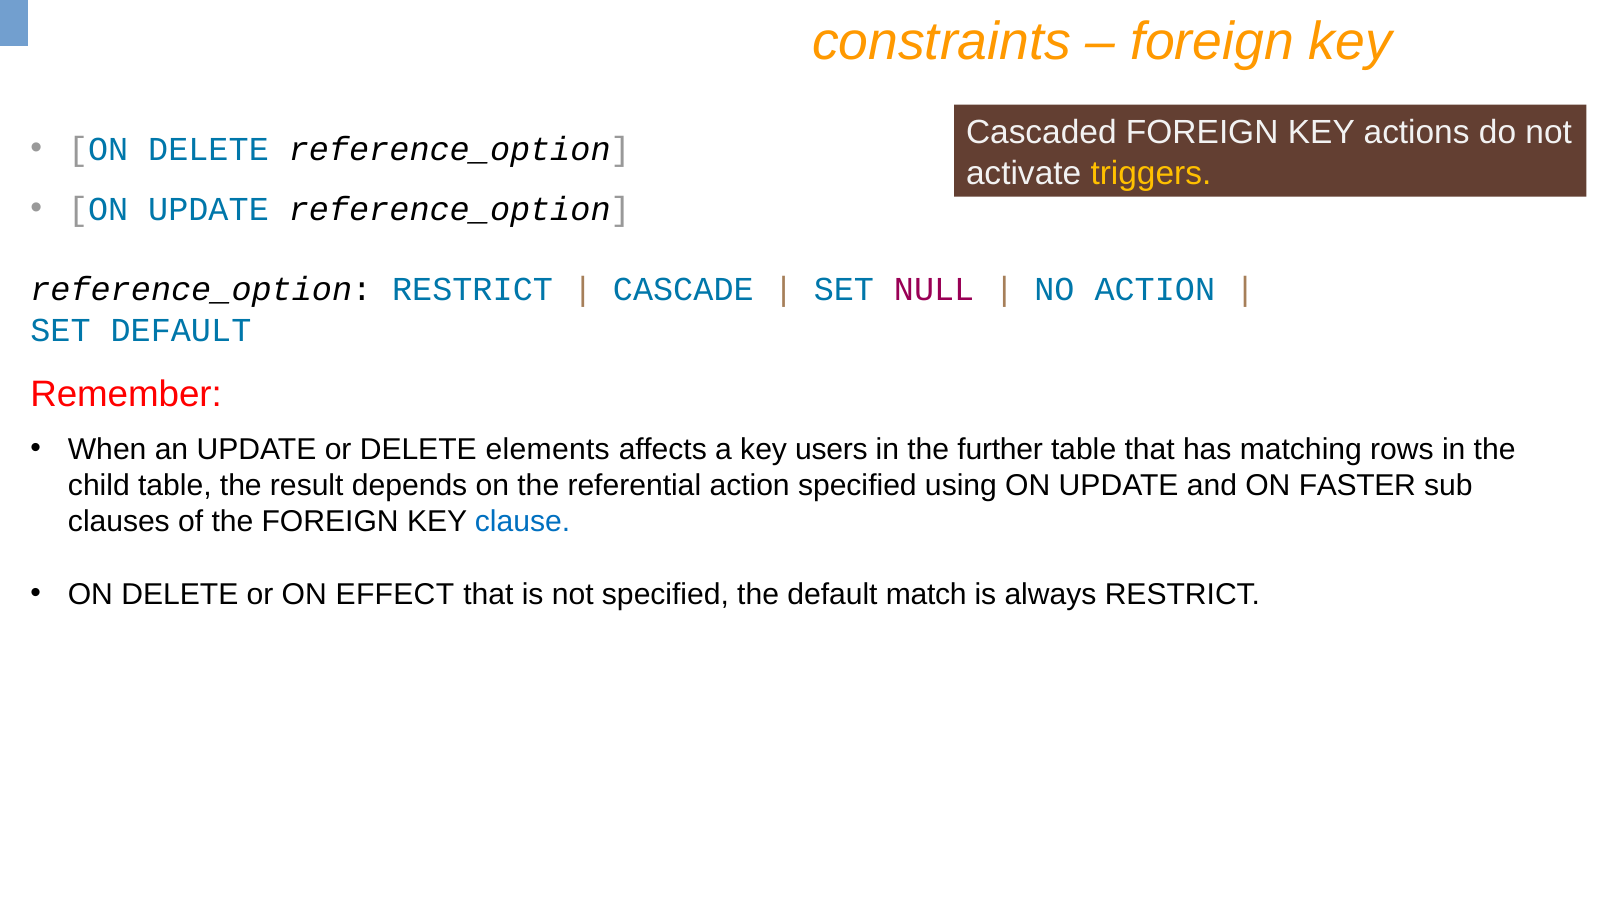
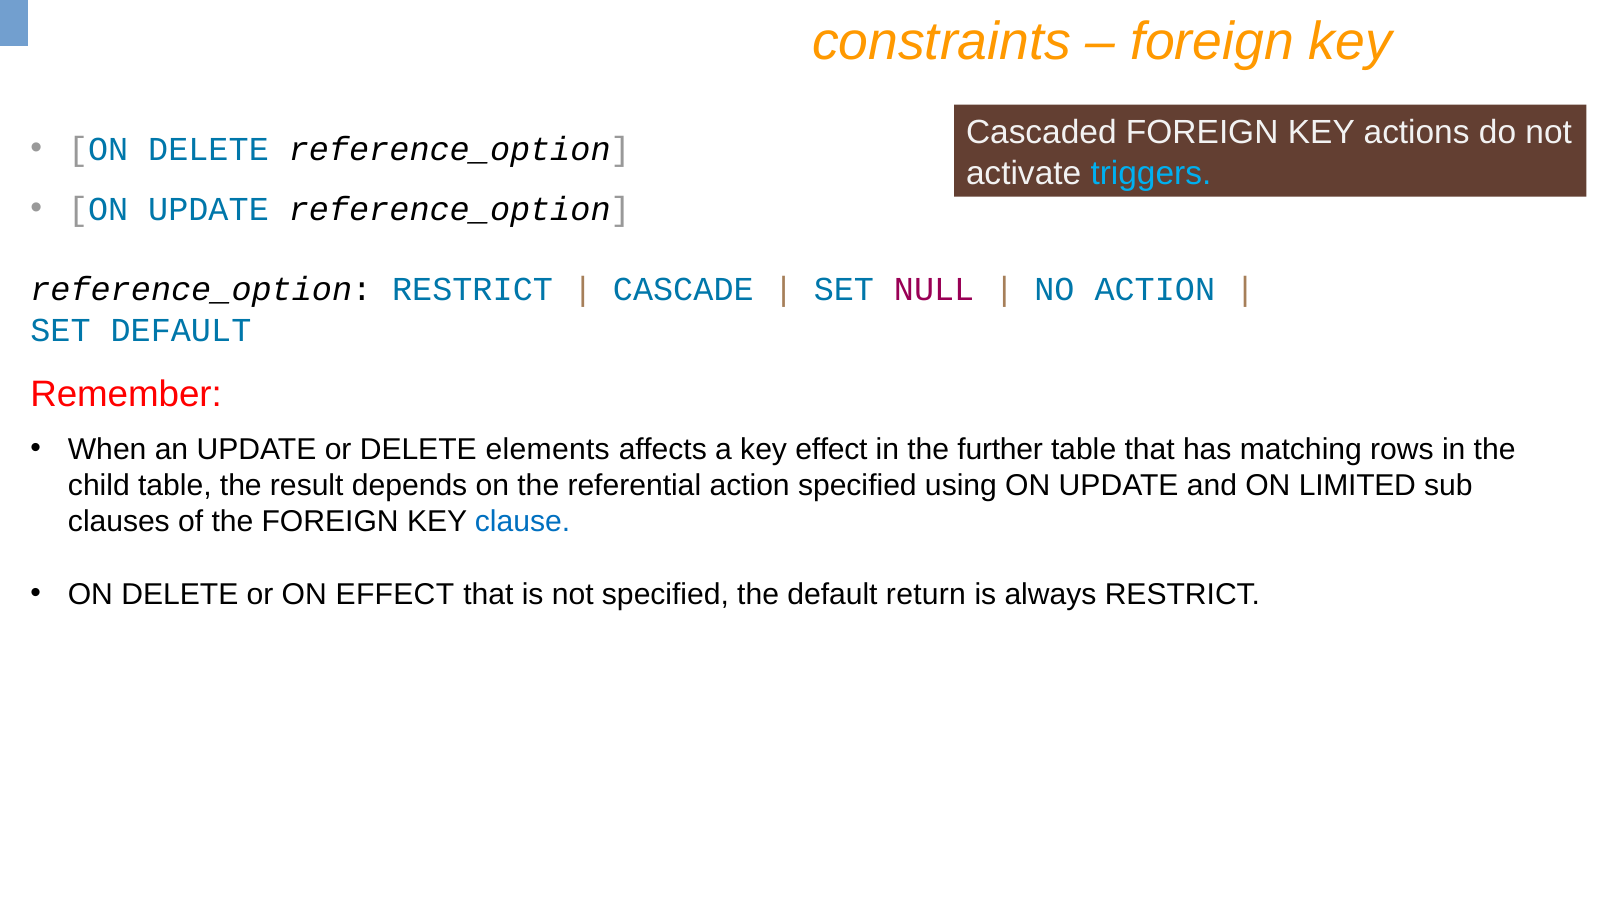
triggers colour: yellow -> light blue
key users: users -> effect
FASTER: FASTER -> LIMITED
match: match -> return
